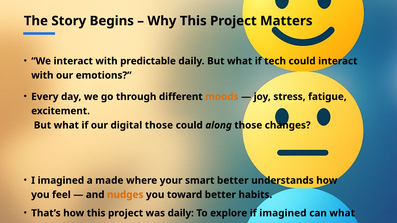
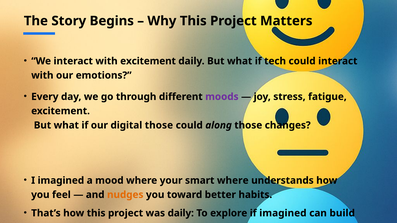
with predictable: predictable -> excitement
moods colour: orange -> purple
a made: made -> mood
smart better: better -> where
can what: what -> build
